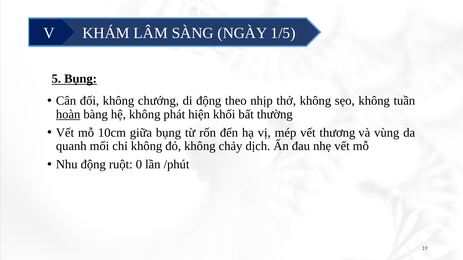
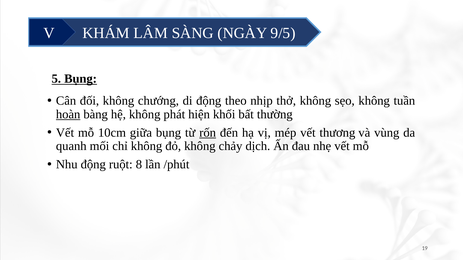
1/5: 1/5 -> 9/5
rốn underline: none -> present
0: 0 -> 8
